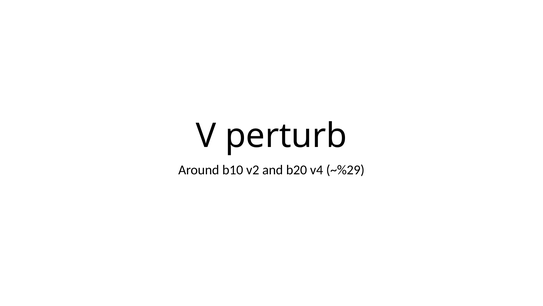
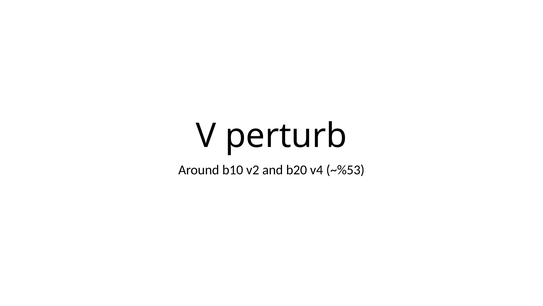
~%29: ~%29 -> ~%53
